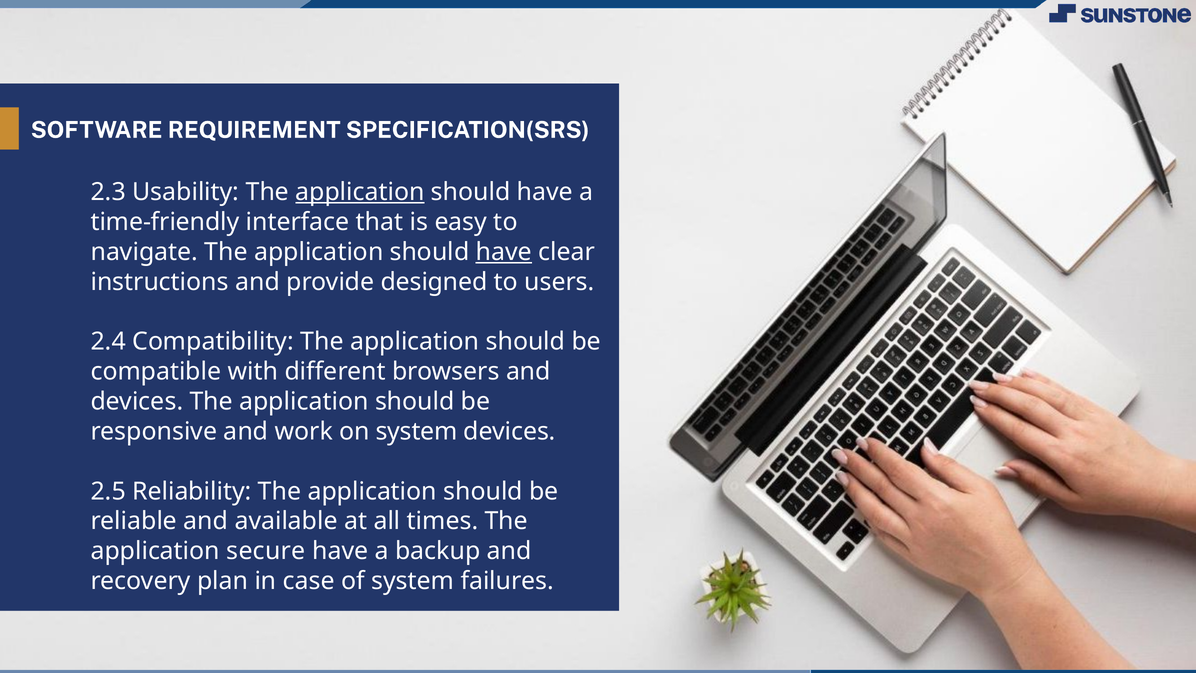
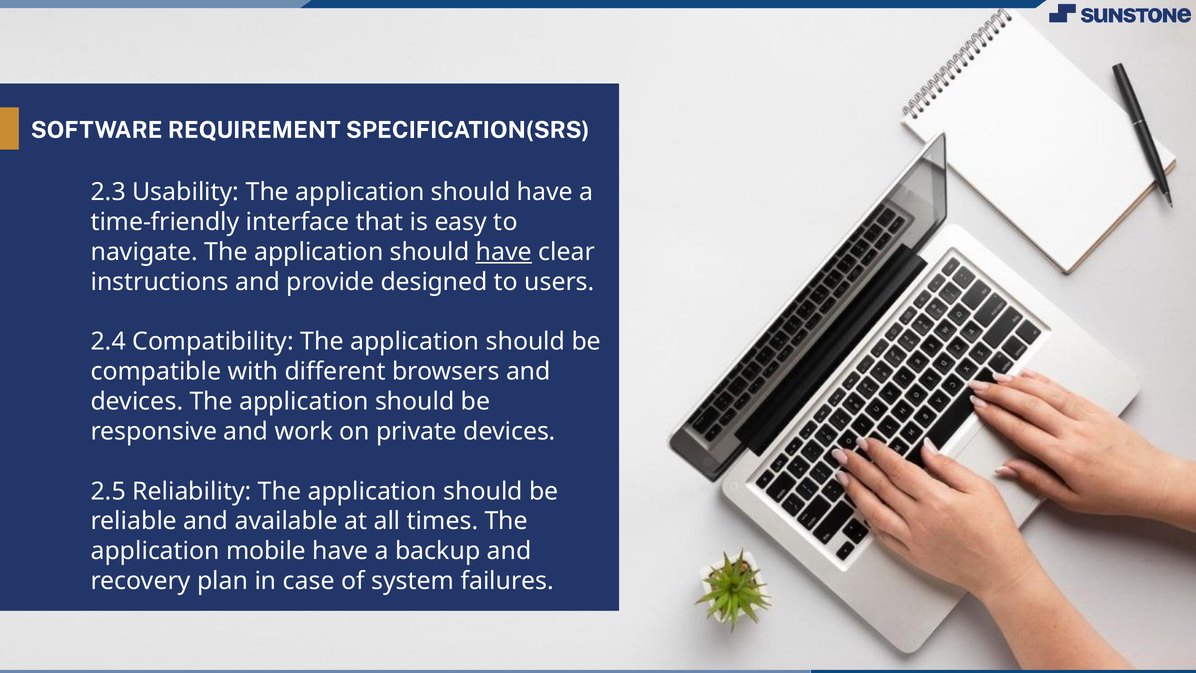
application at (360, 192) underline: present -> none
on system: system -> private
secure: secure -> mobile
